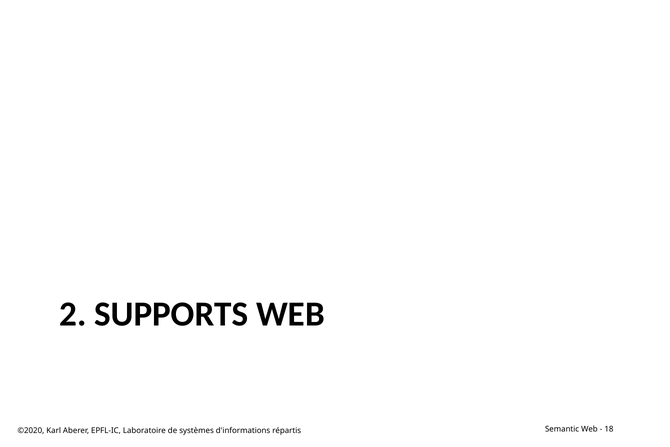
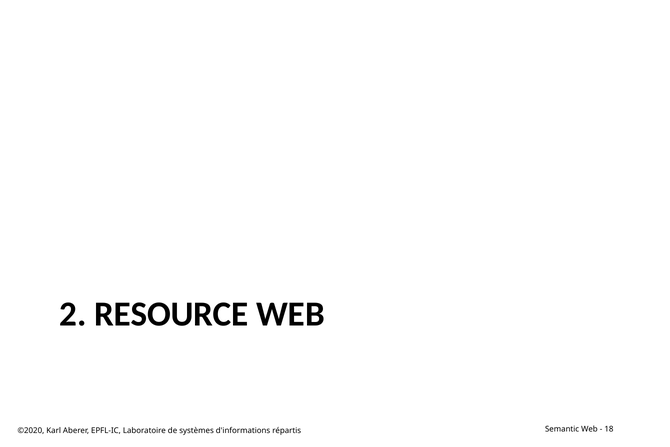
SUPPORTS: SUPPORTS -> RESOURCE
